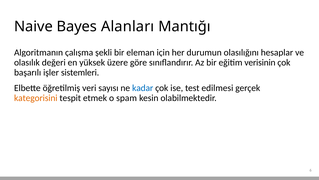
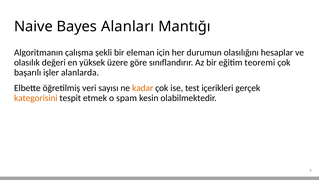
verisinin: verisinin -> teoremi
sistemleri: sistemleri -> alanlarda
kadar colour: blue -> orange
edilmesi: edilmesi -> içerikleri
